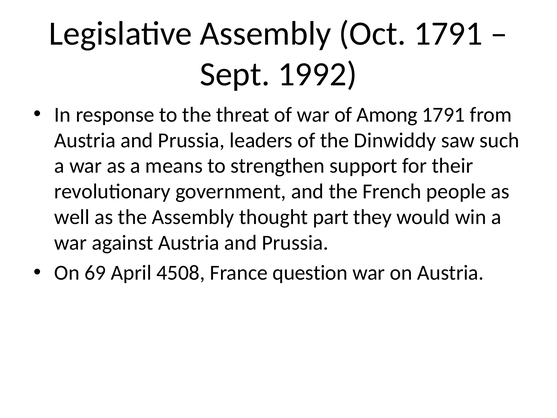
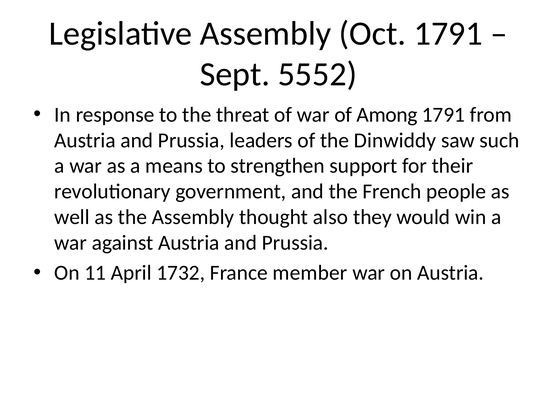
1992: 1992 -> 5552
part: part -> also
69: 69 -> 11
4508: 4508 -> 1732
question: question -> member
